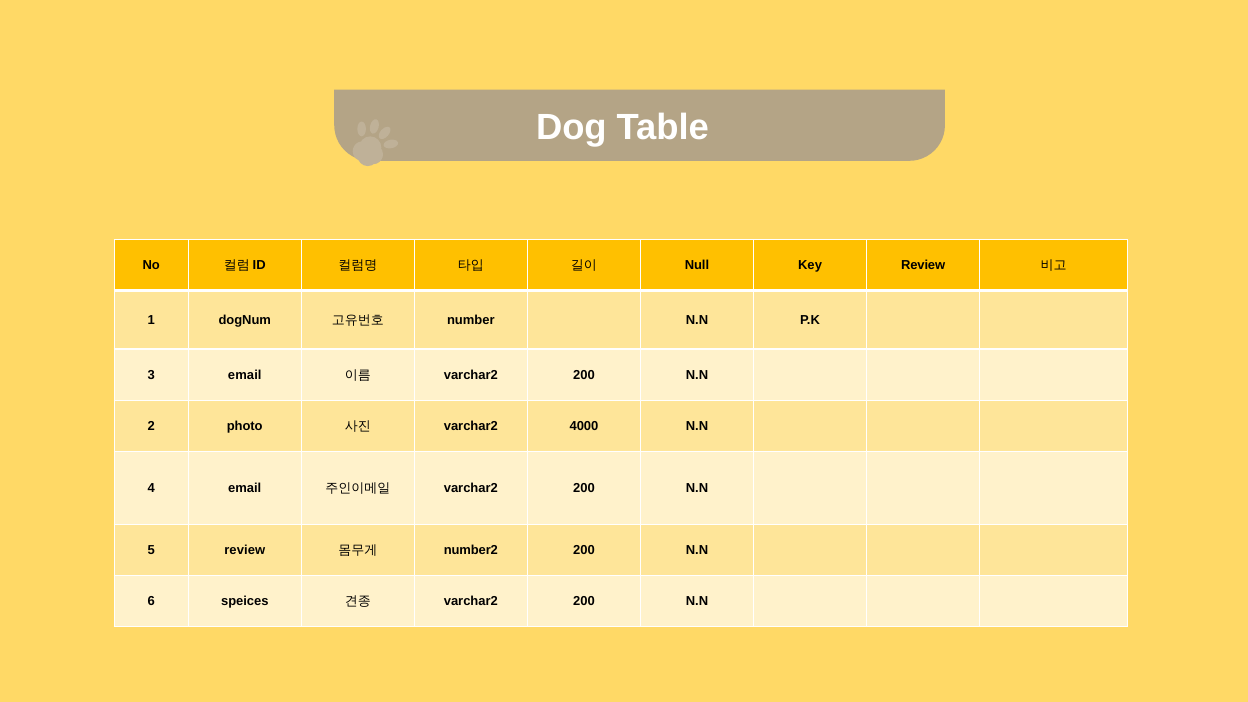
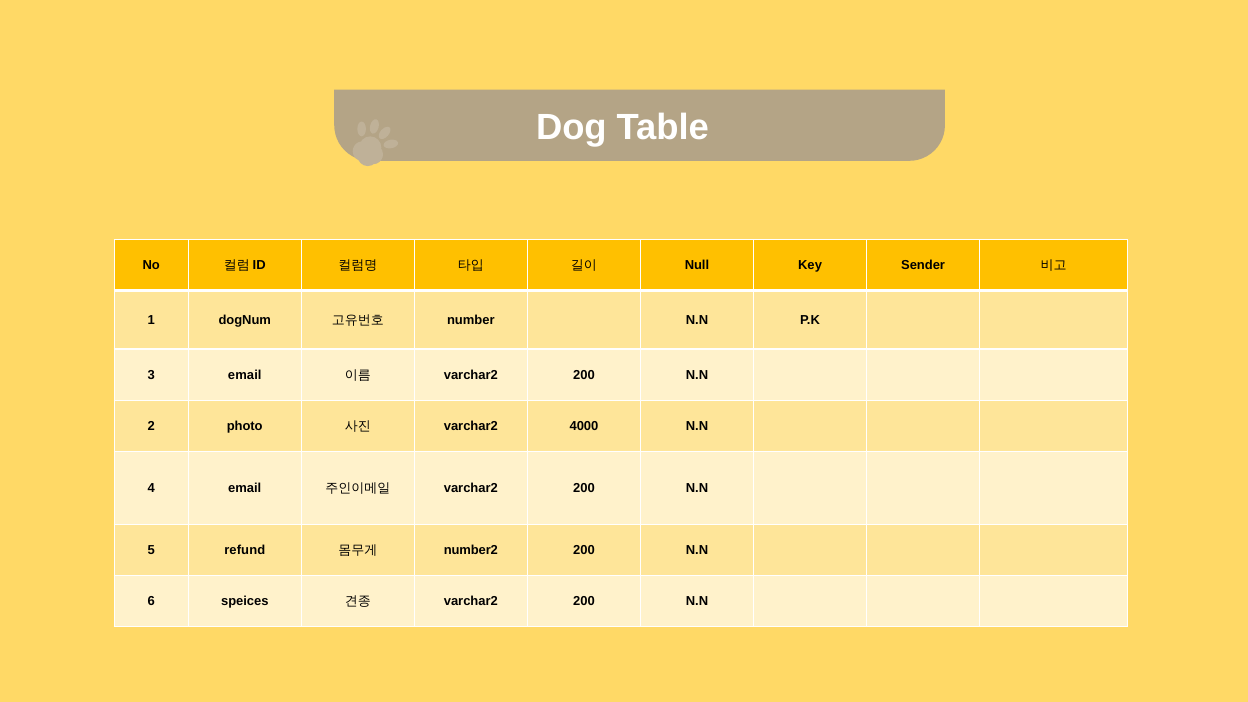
Key Review: Review -> Sender
5 review: review -> refund
